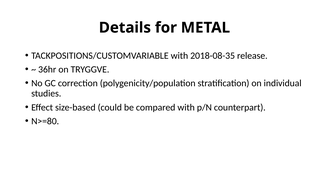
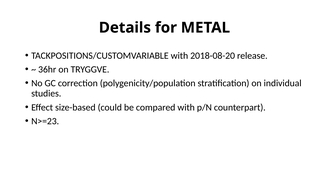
2018-08-35: 2018-08-35 -> 2018-08-20
N>=80: N>=80 -> N>=23
